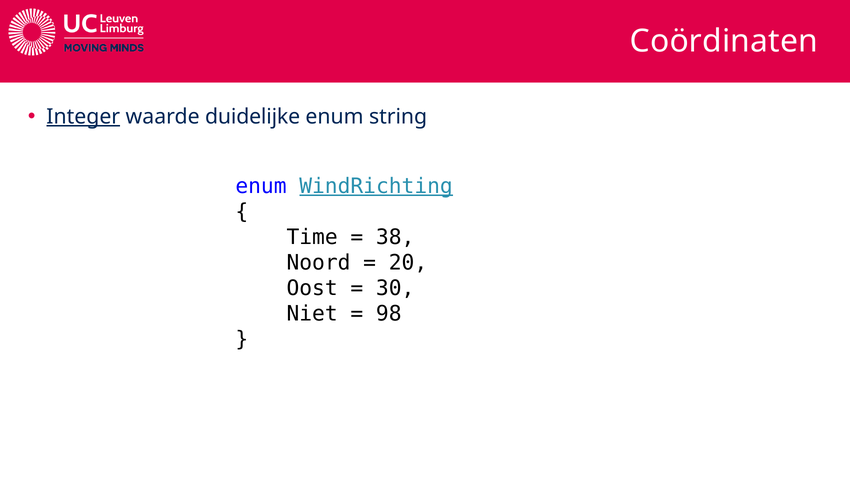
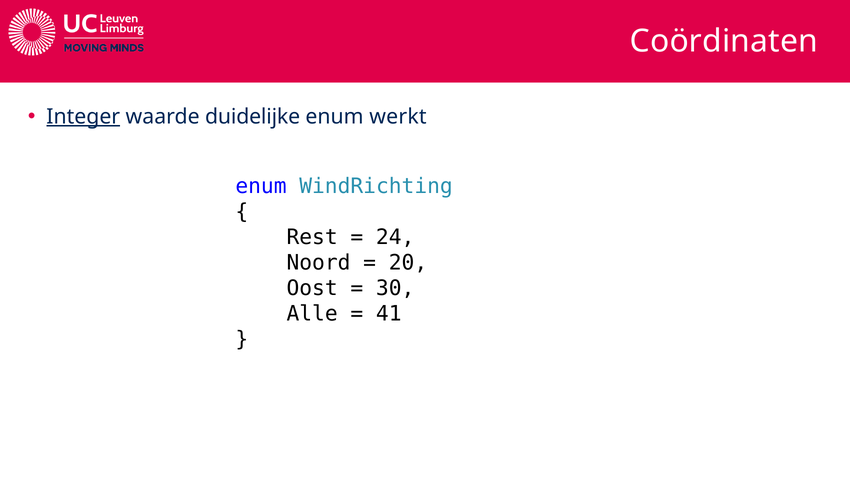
string: string -> werkt
WindRichting underline: present -> none
Time: Time -> Rest
38: 38 -> 24
Niet: Niet -> Alle
98: 98 -> 41
